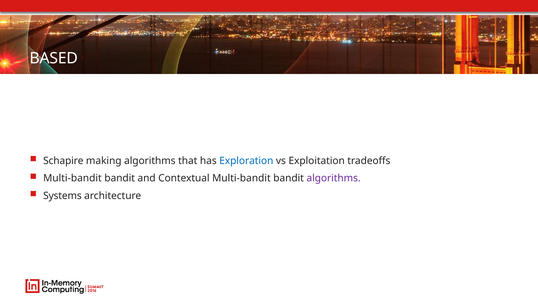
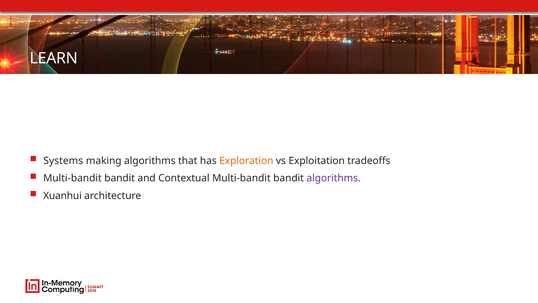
BASED: BASED -> LEARN
Schapire: Schapire -> Systems
Exploration colour: blue -> orange
Systems: Systems -> Xuanhui
